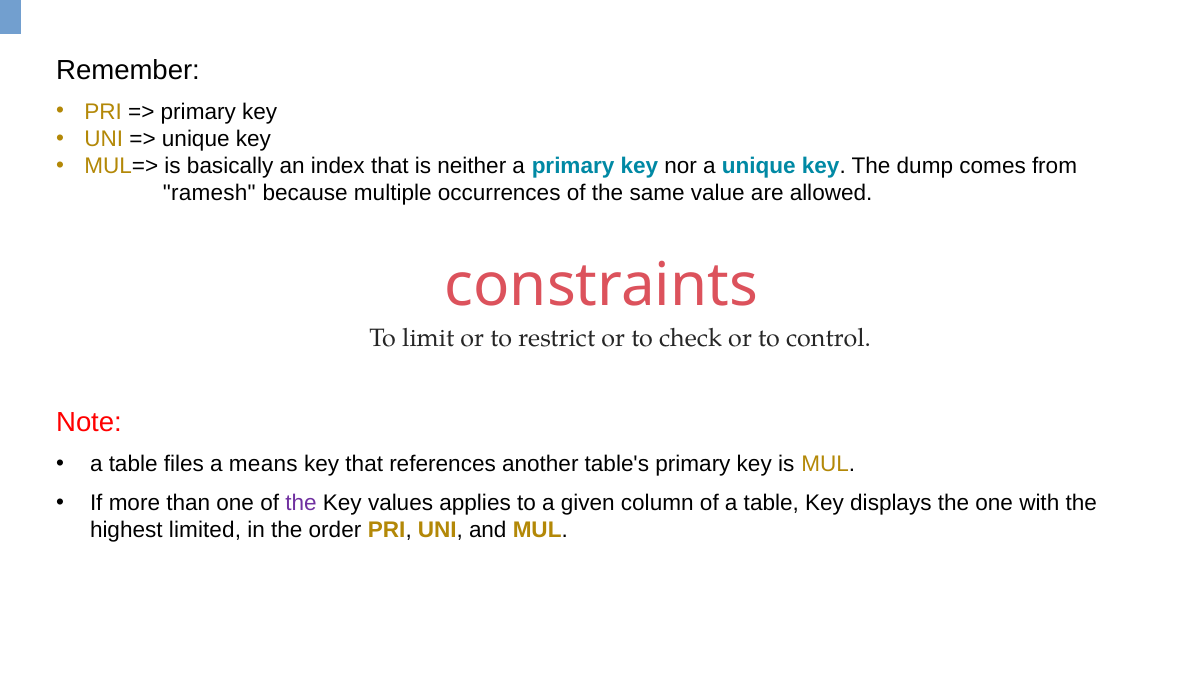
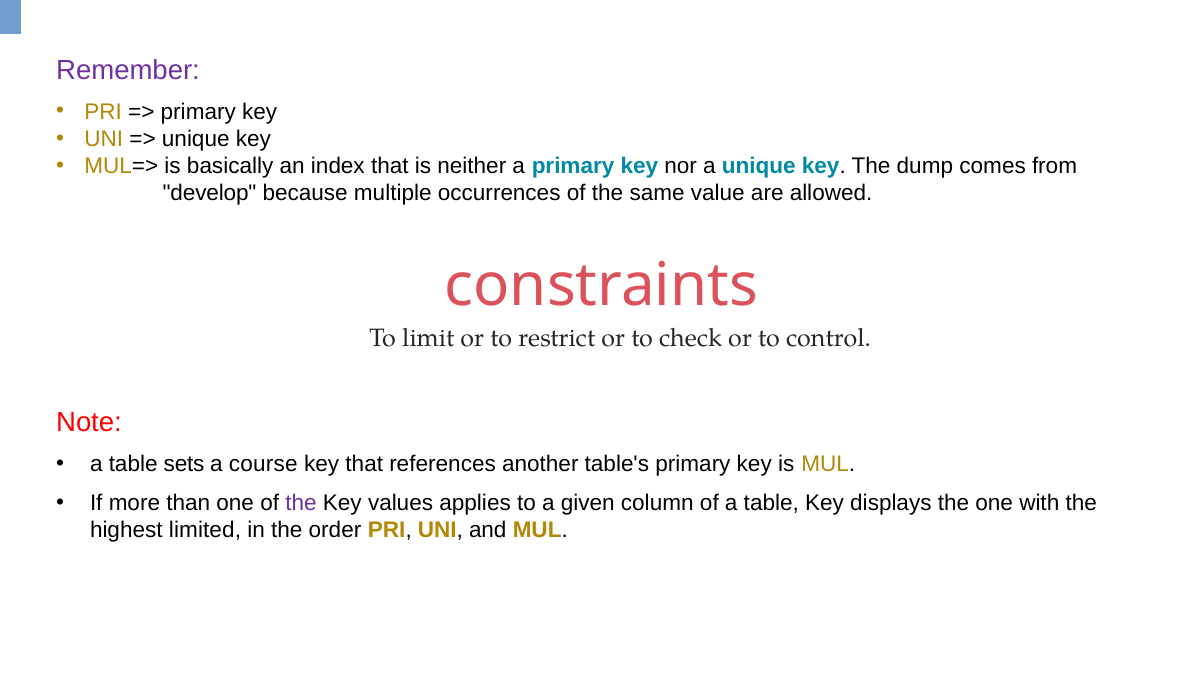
Remember colour: black -> purple
ramesh: ramesh -> develop
files: files -> sets
means: means -> course
